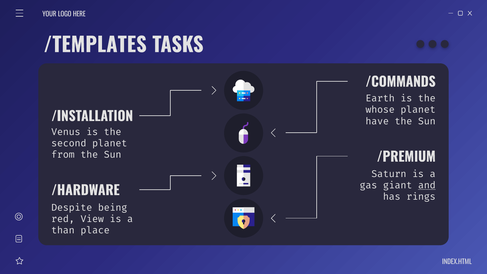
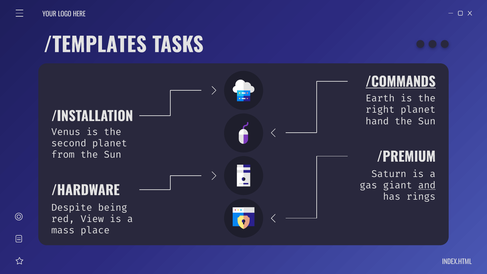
/COMMANDS underline: none -> present
whose: whose -> right
have: have -> hand
than: than -> mass
